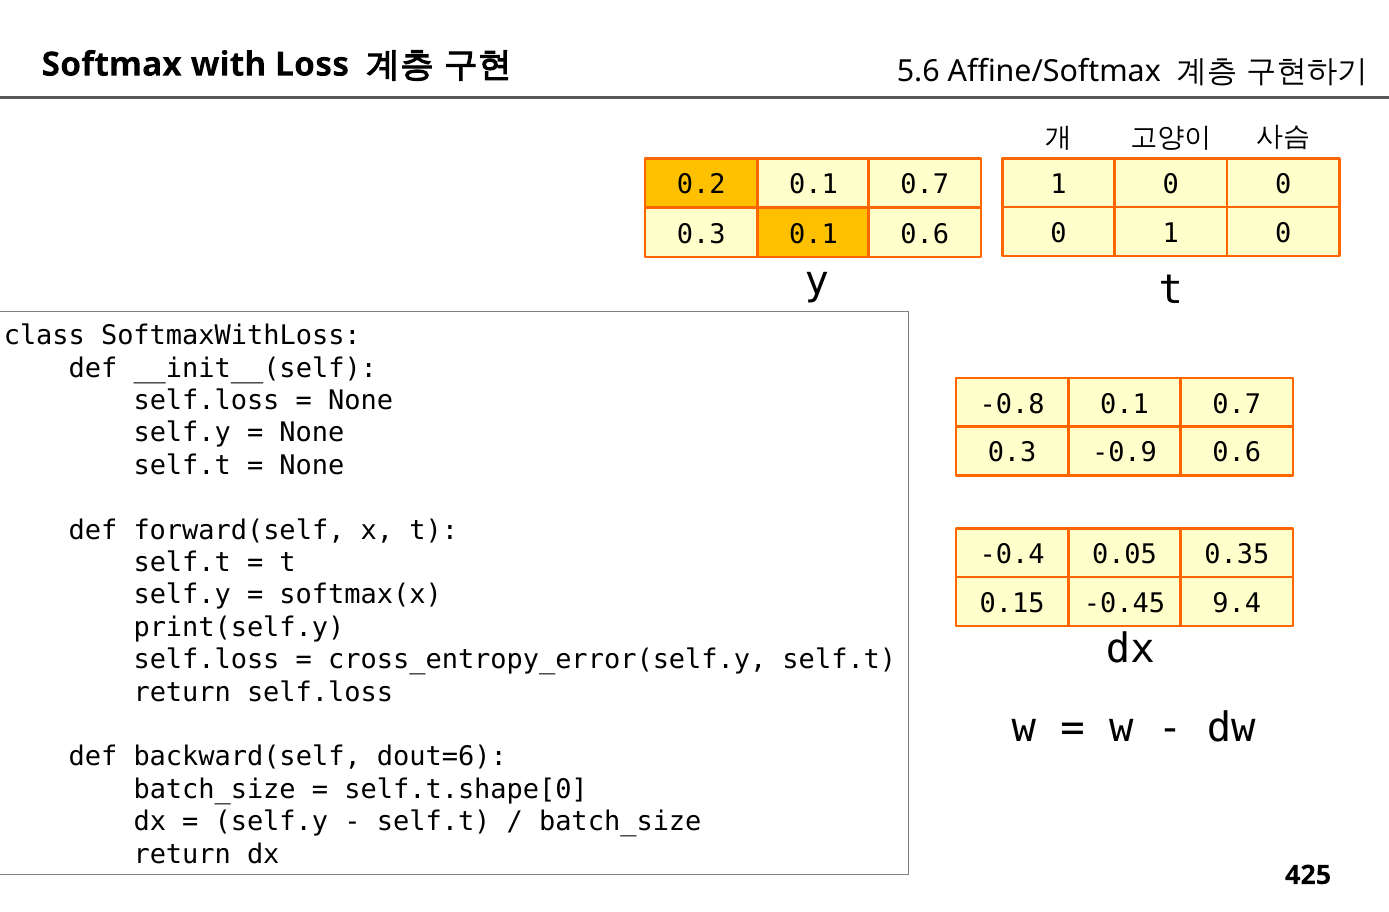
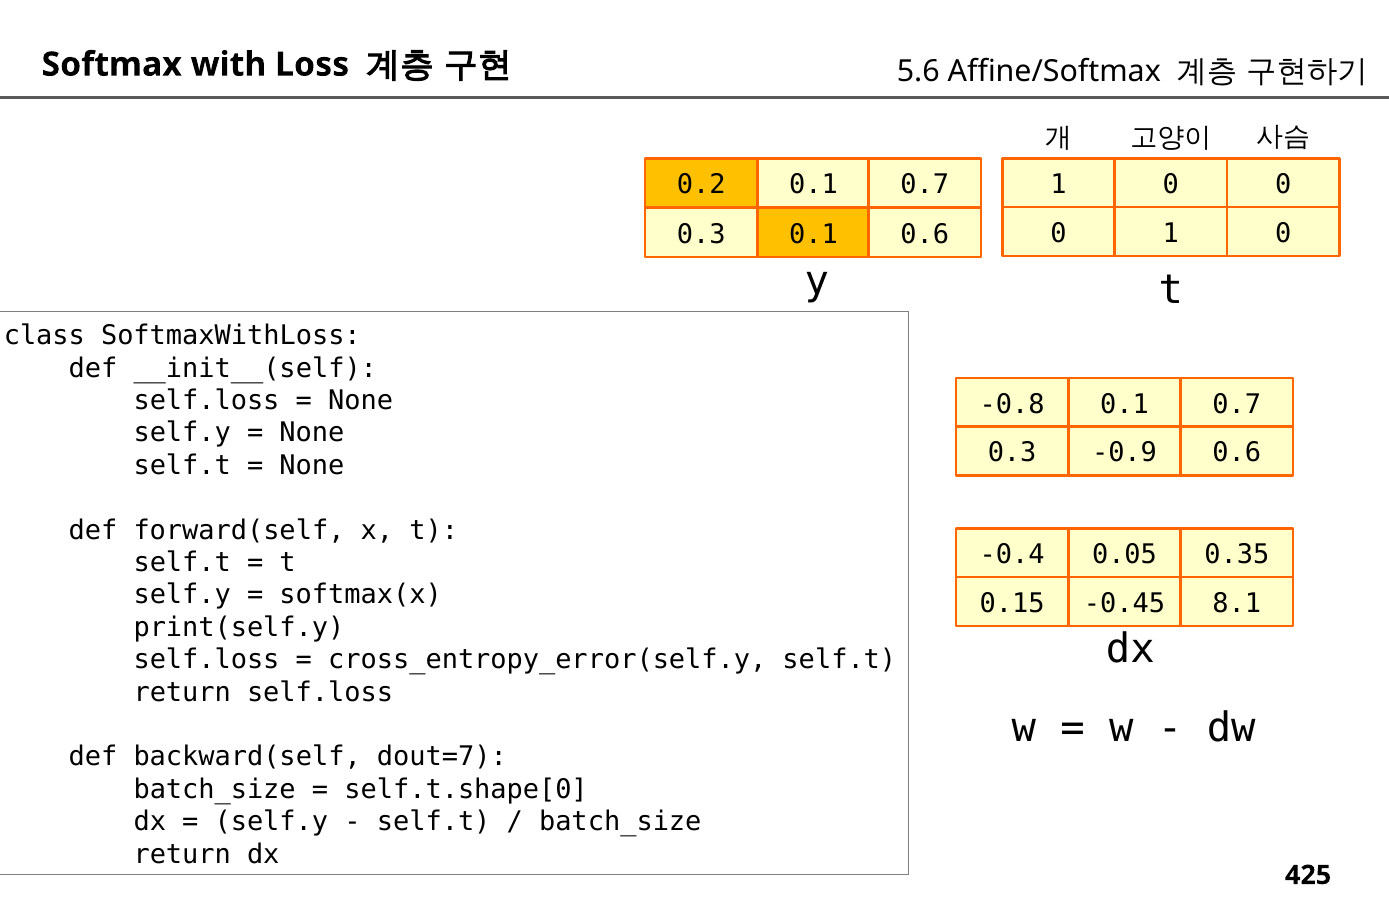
9.4: 9.4 -> 8.1
dout=6: dout=6 -> dout=7
